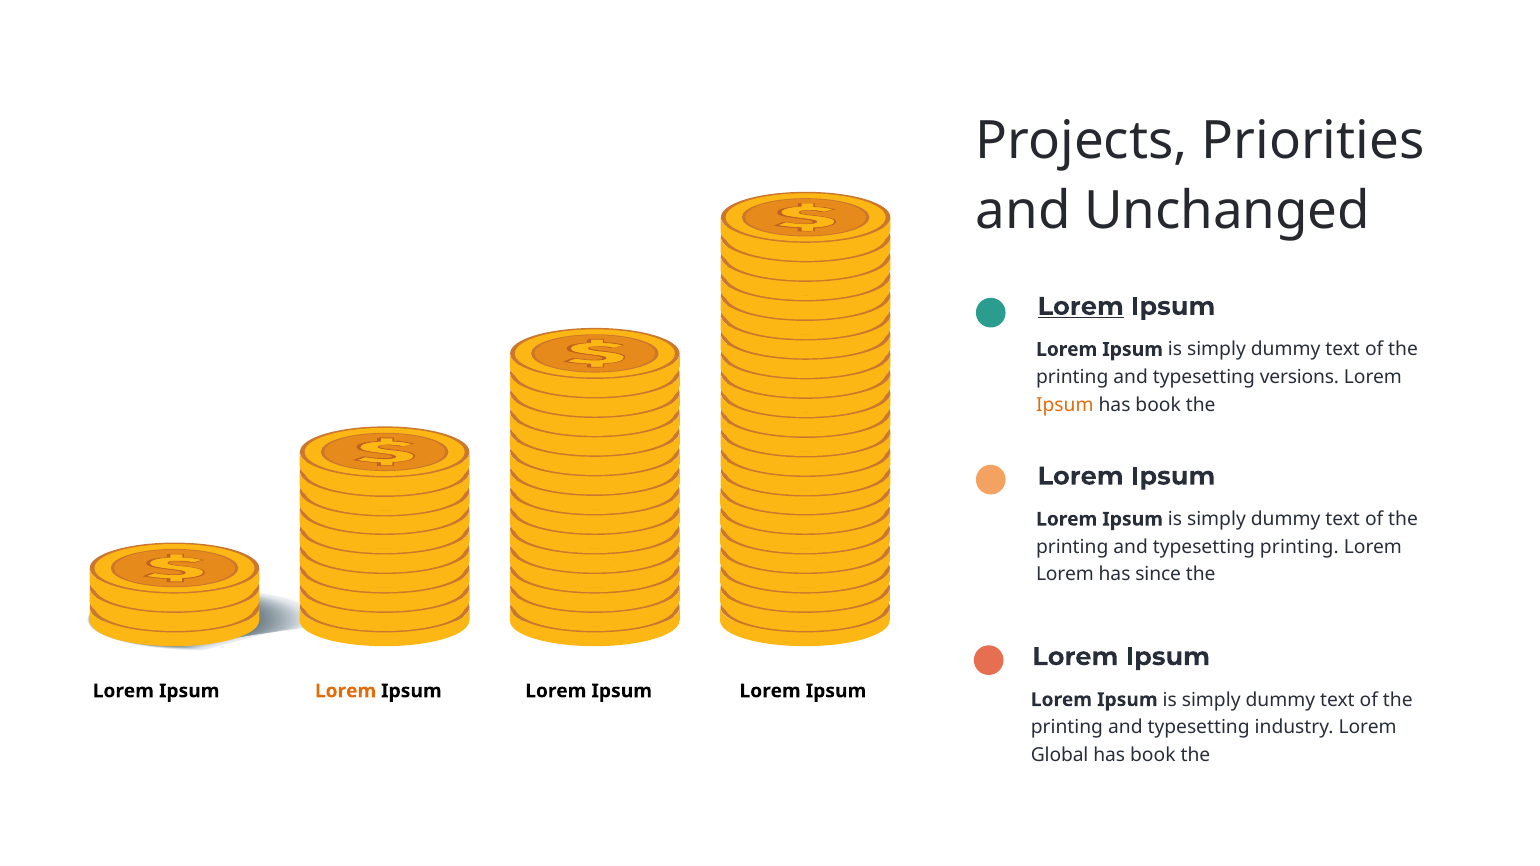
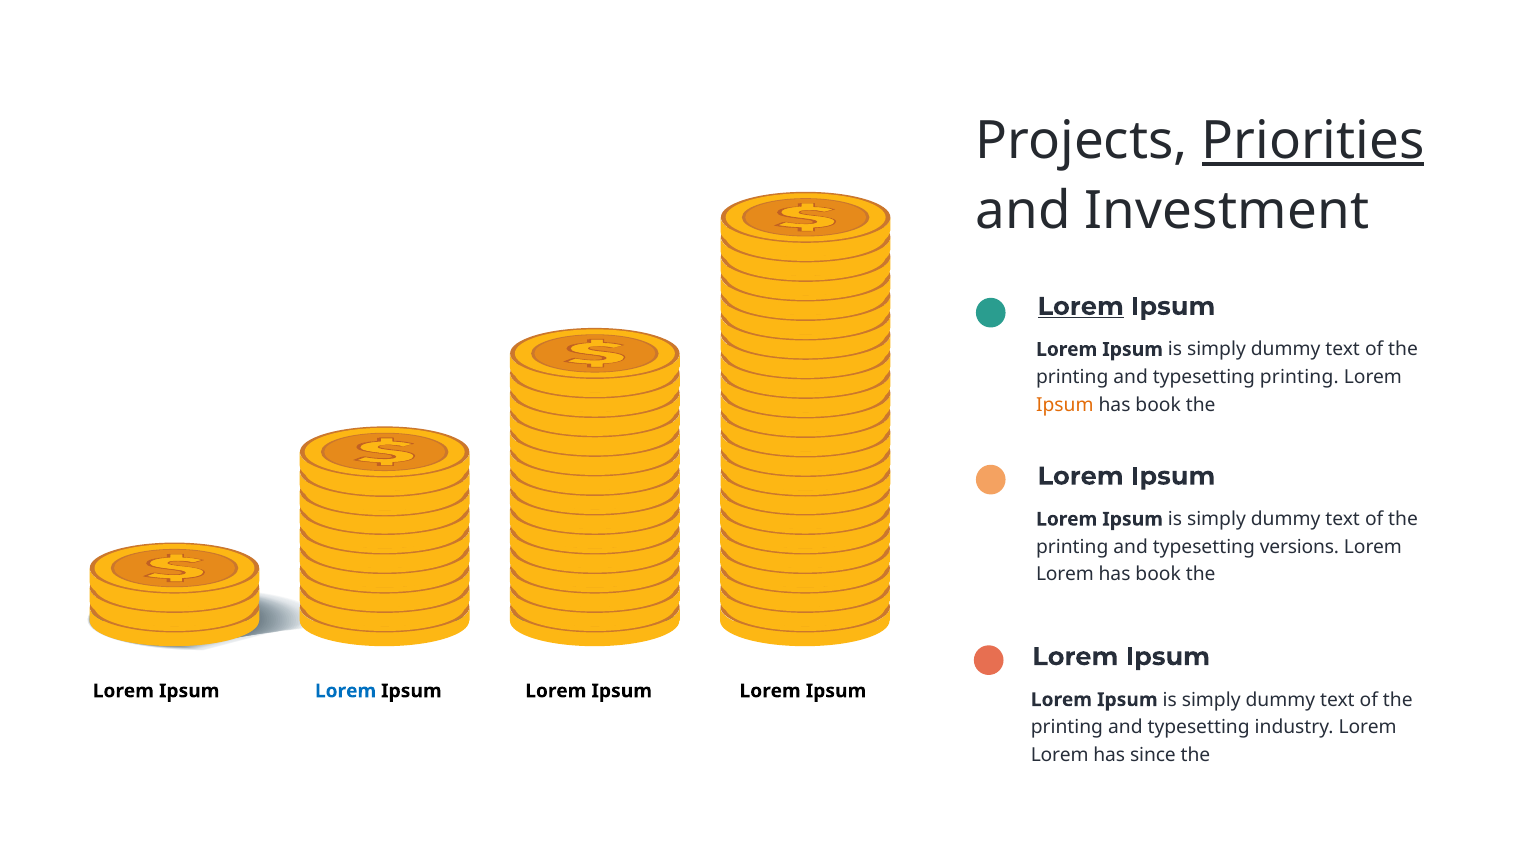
Priorities underline: none -> present
Unchanged: Unchanged -> Investment
typesetting versions: versions -> printing
typesetting printing: printing -> versions
since at (1158, 575): since -> book
Lorem at (346, 691) colour: orange -> blue
Global at (1060, 755): Global -> Lorem
book at (1153, 755): book -> since
